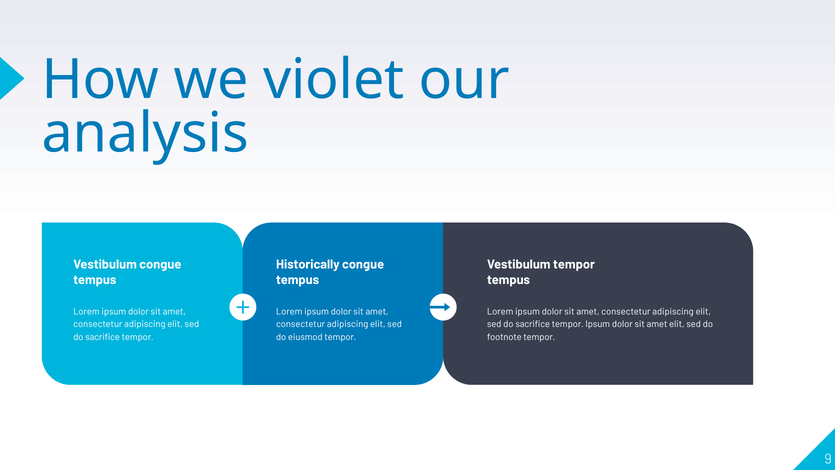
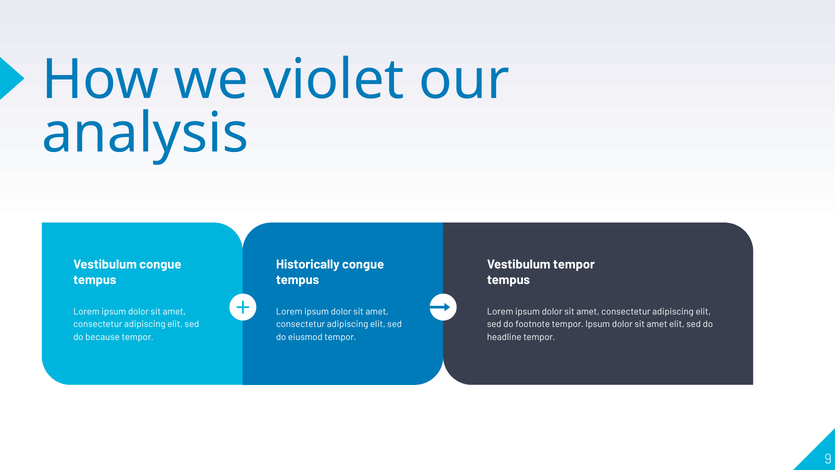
sacrifice at (533, 324): sacrifice -> footnote
sacrifice at (103, 337): sacrifice -> because
footnote: footnote -> headline
